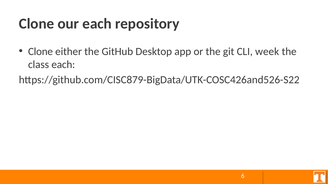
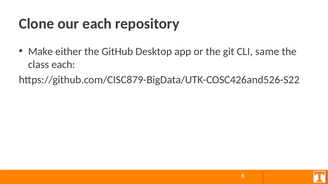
Clone at (40, 52): Clone -> Make
week: week -> same
